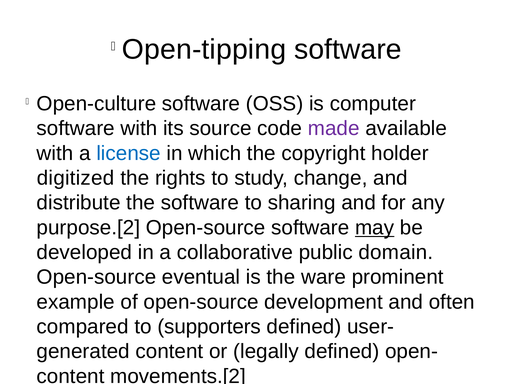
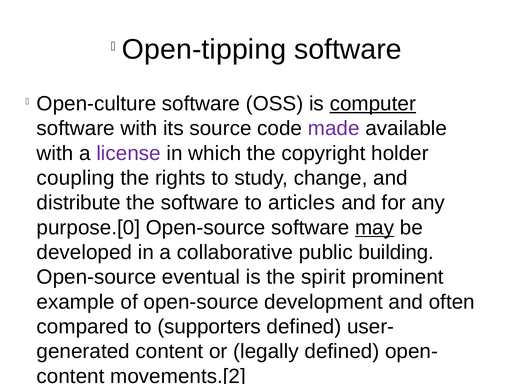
computer underline: none -> present
license colour: blue -> purple
digitized: digitized -> coupling
sharing: sharing -> articles
purpose.[2: purpose.[2 -> purpose.[0
domain: domain -> building
ware: ware -> spirit
